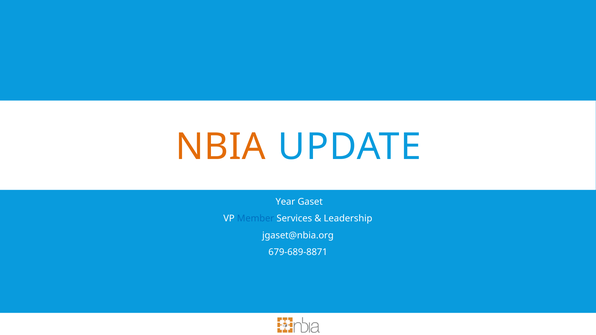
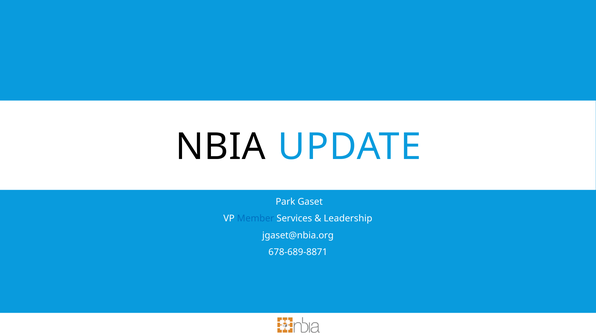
NBIA colour: orange -> black
Year: Year -> Park
679-689-8871: 679-689-8871 -> 678-689-8871
